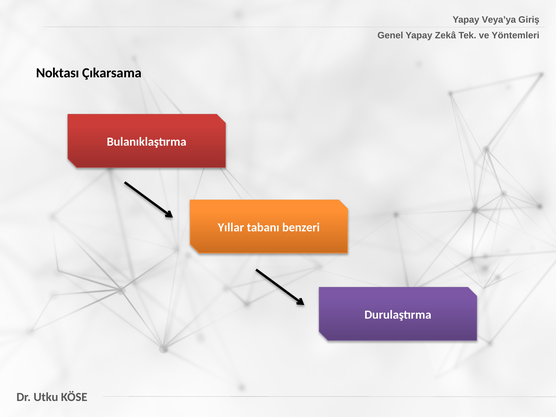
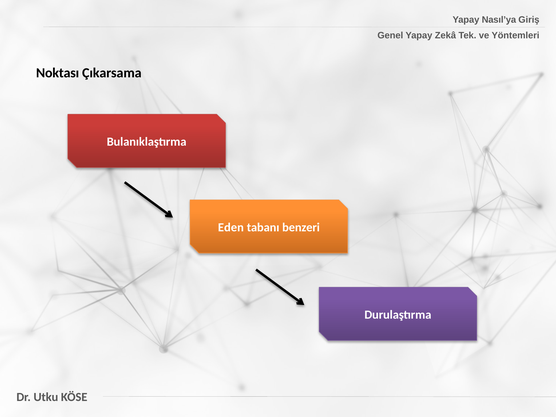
Veya’ya: Veya’ya -> Nasıl’ya
Yıllar: Yıllar -> Eden
